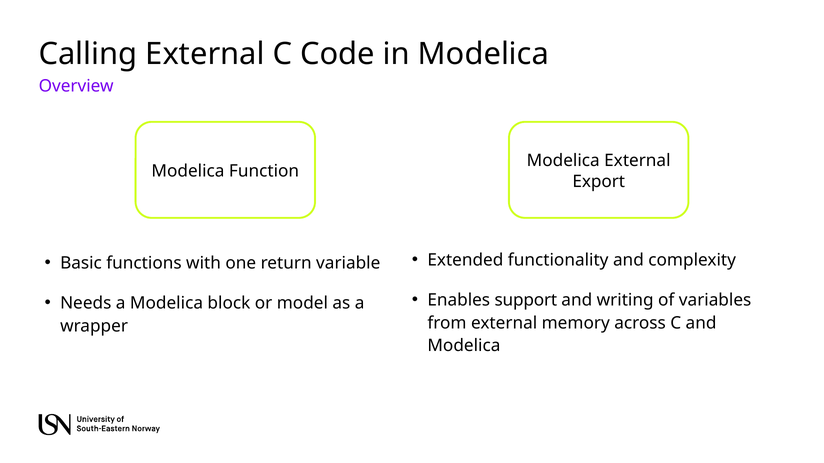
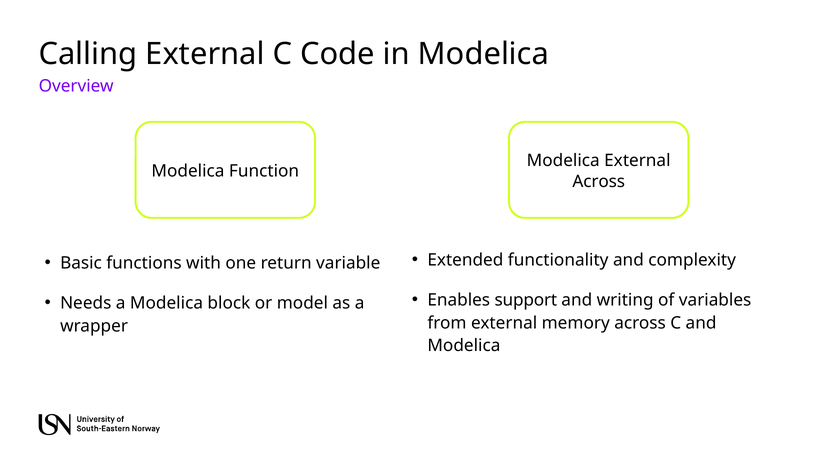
Export at (599, 182): Export -> Across
